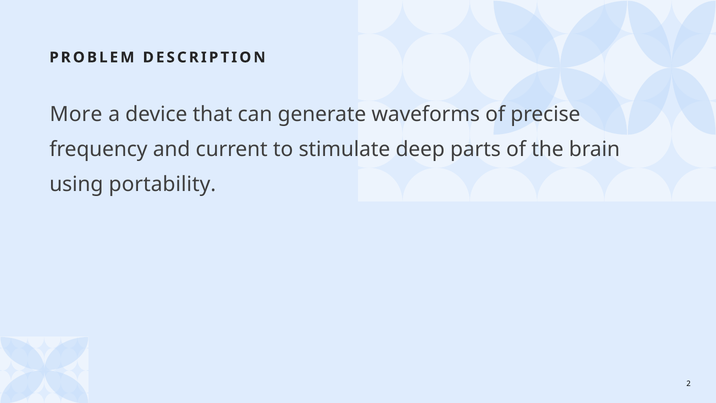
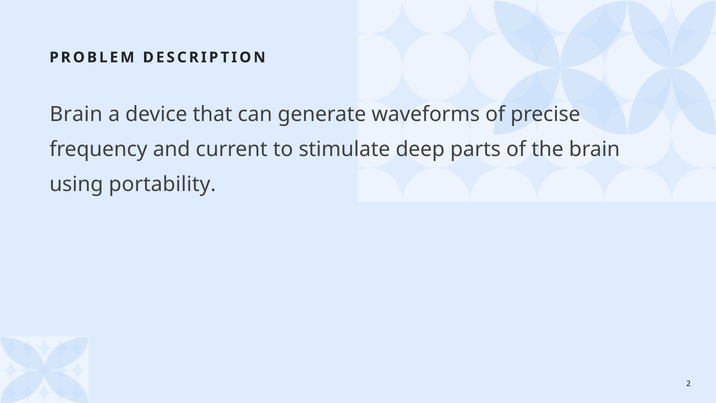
More at (76, 114): More -> Brain
